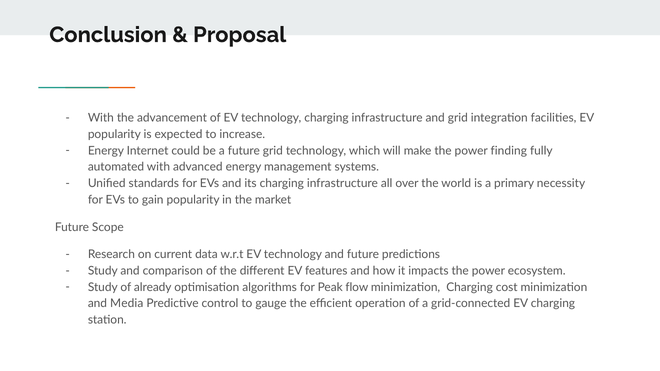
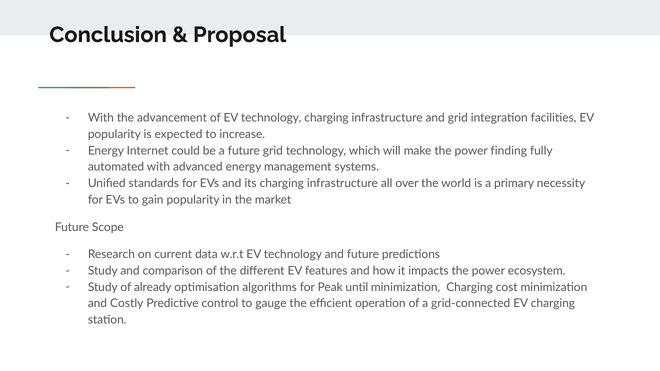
flow: flow -> until
Media: Media -> Costly
